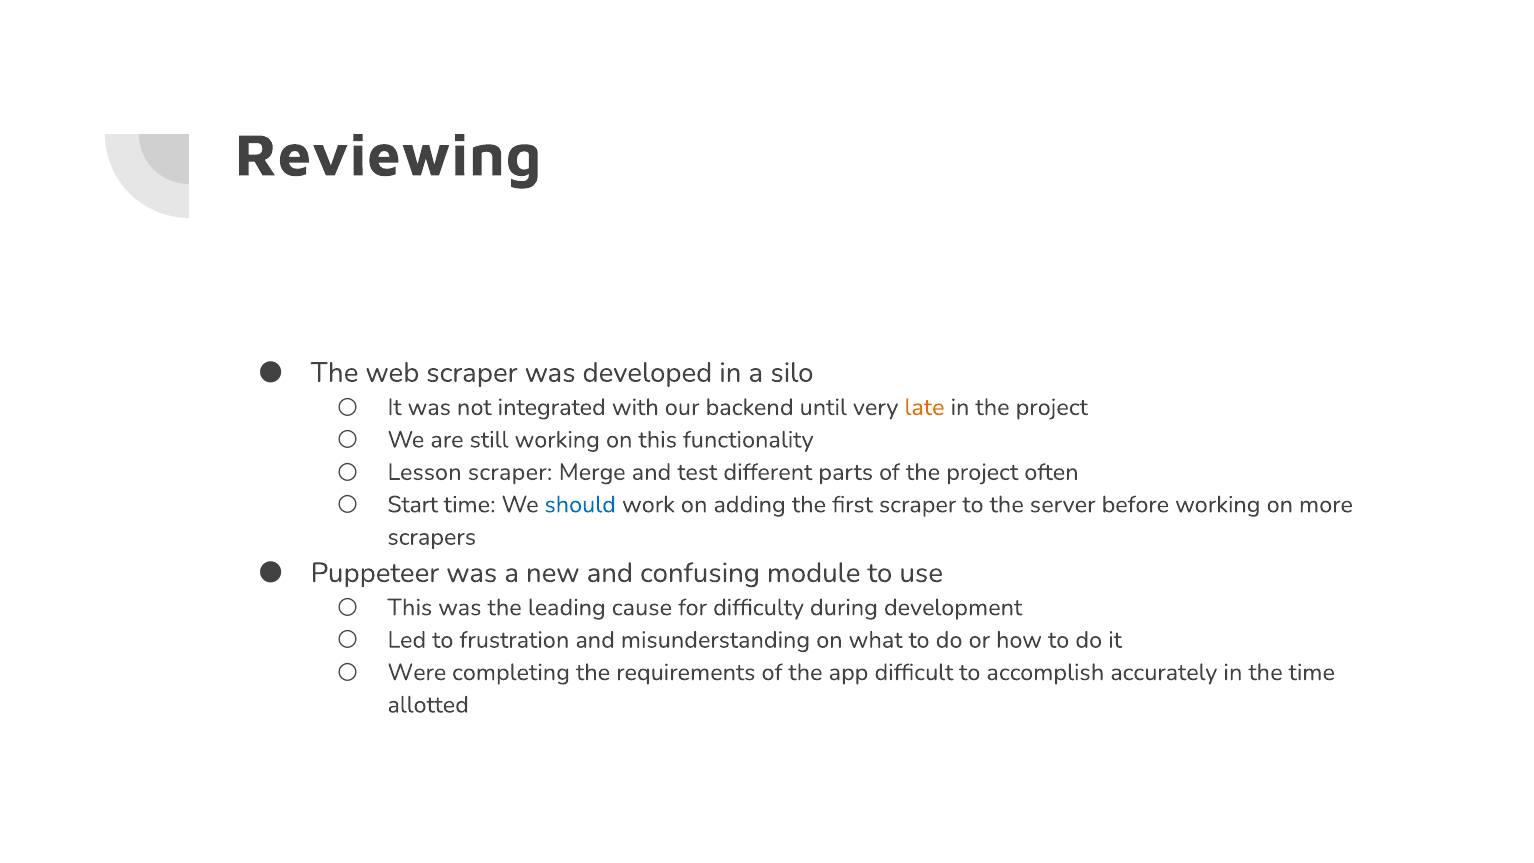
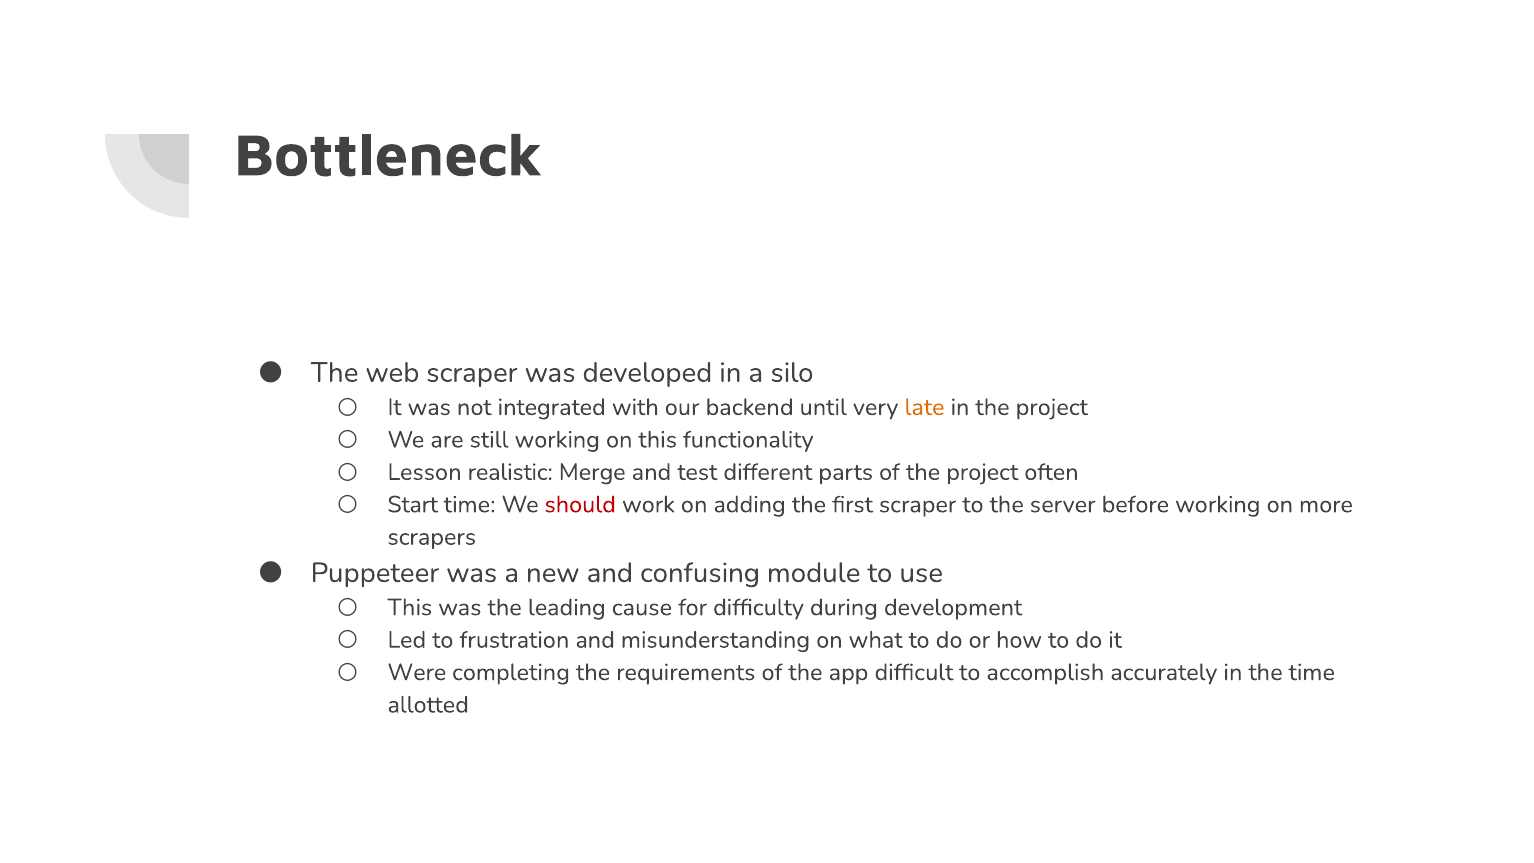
Reviewing: Reviewing -> Bottleneck
Lesson scraper: scraper -> realistic
should colour: blue -> red
